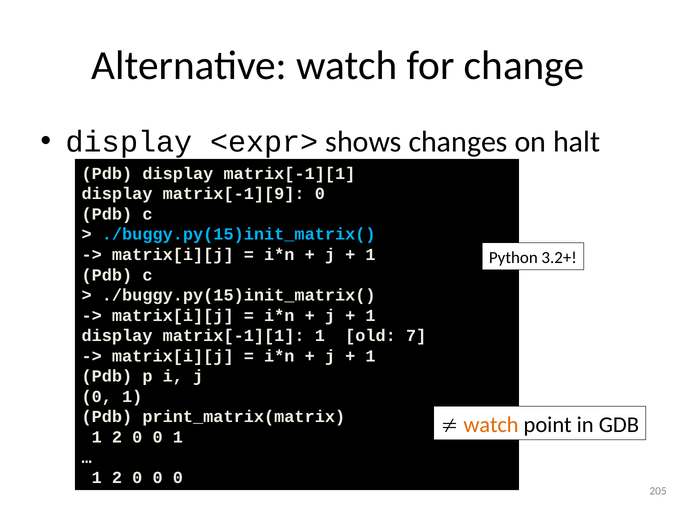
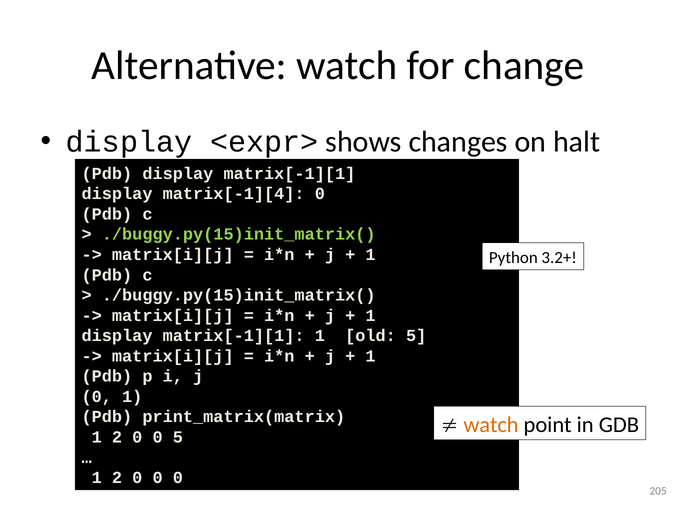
matrix[-1][9: matrix[-1][9 -> matrix[-1][4
./buggy.py(15)init_matrix( at (239, 234) colour: light blue -> light green
old 7: 7 -> 5
0 0 1: 1 -> 5
